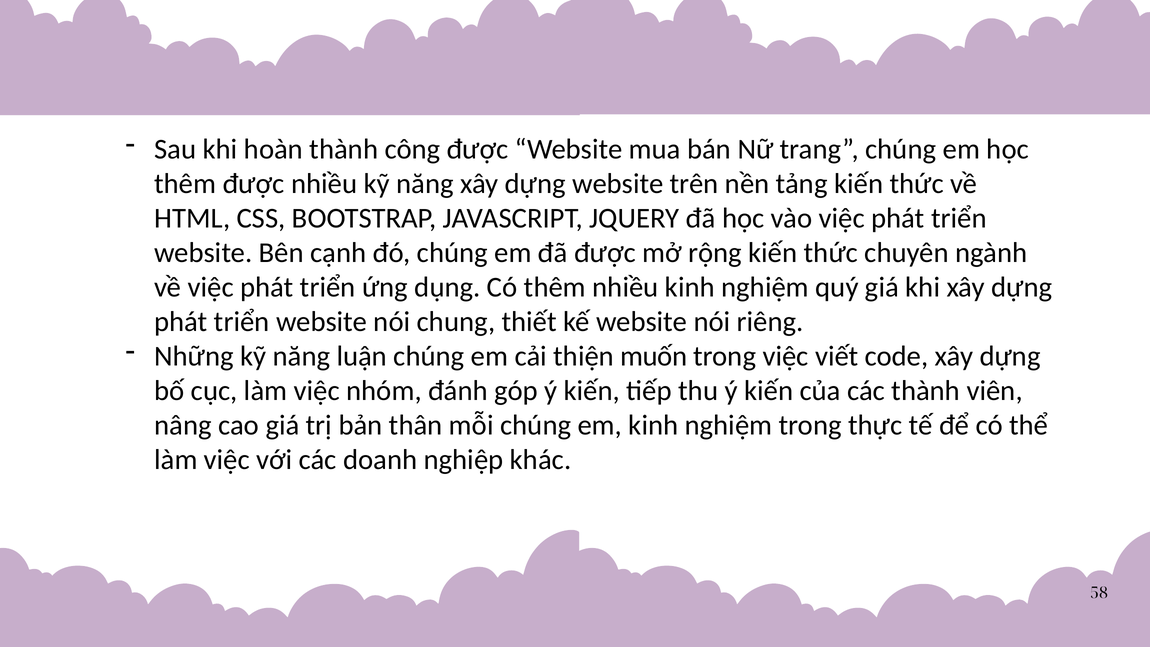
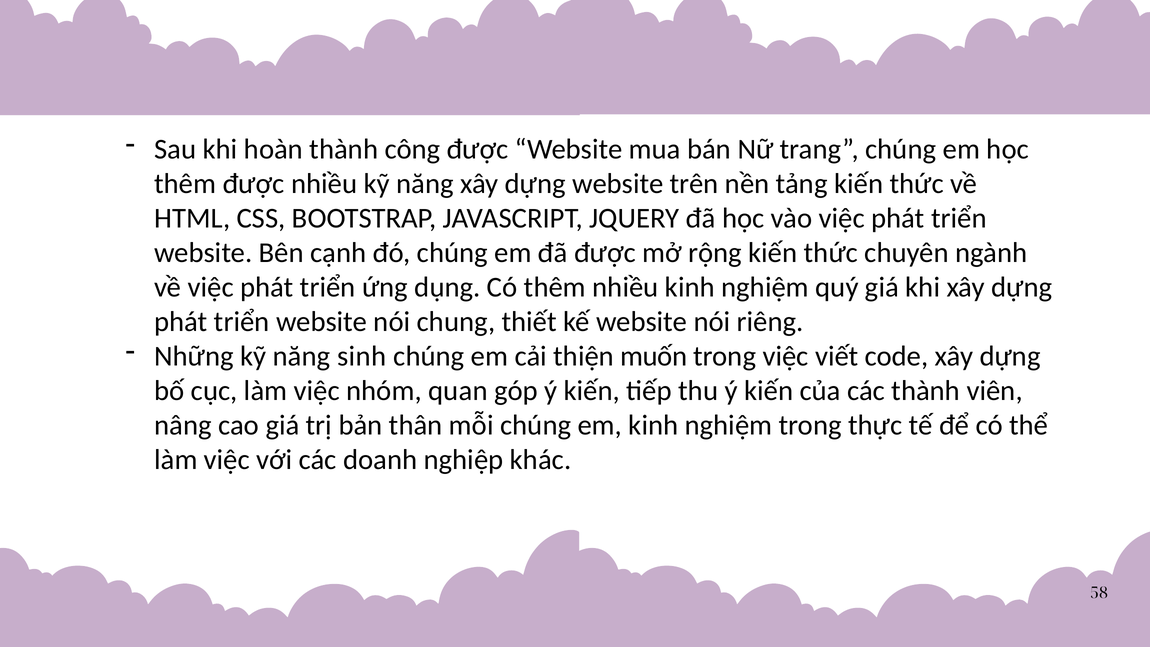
luận: luận -> sinh
đánh: đánh -> quan
